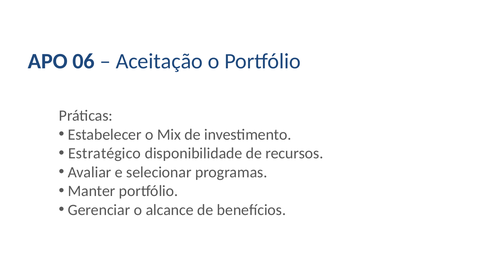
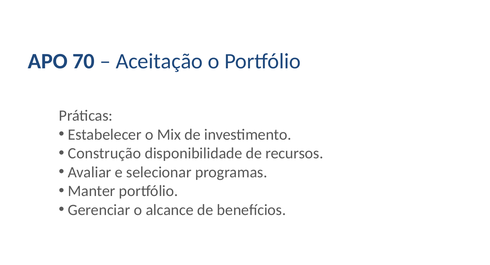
06: 06 -> 70
Estratégico: Estratégico -> Construção
